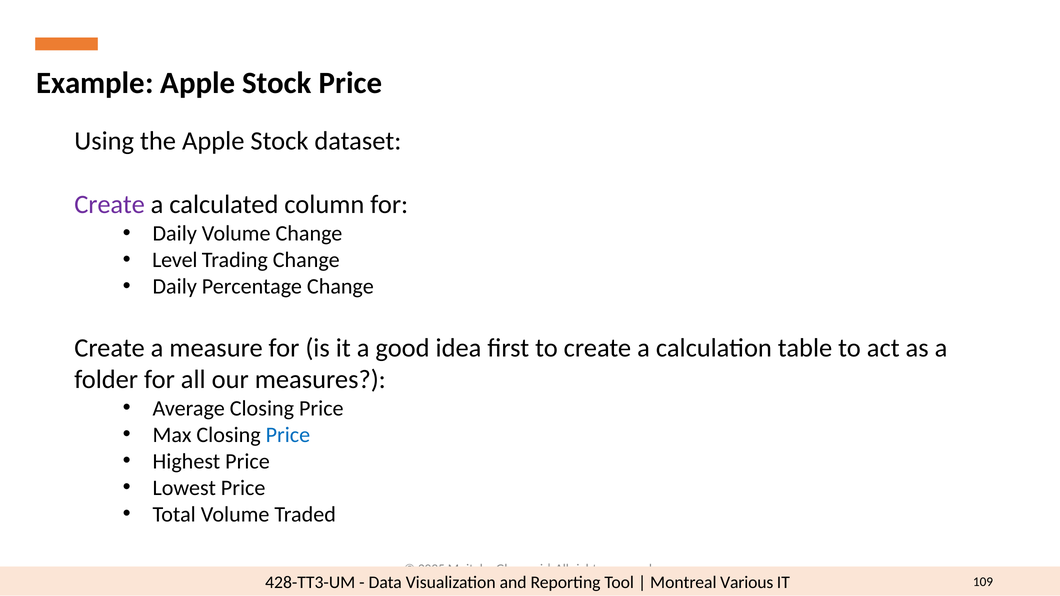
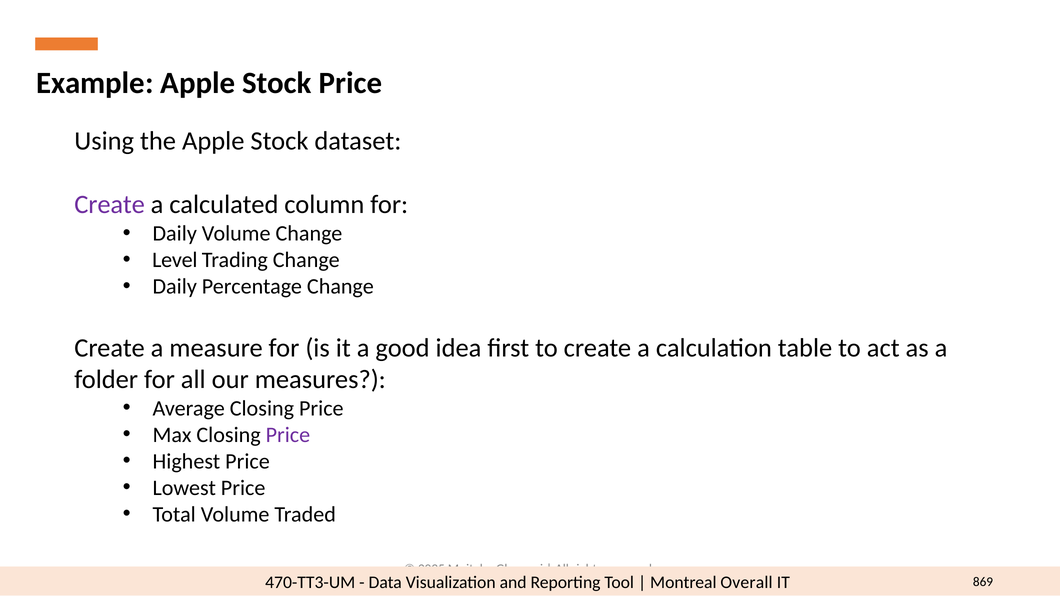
Price at (288, 435) colour: blue -> purple
428-TT3-UM: 428-TT3-UM -> 470-TT3-UM
Various: Various -> Overall
109: 109 -> 869
